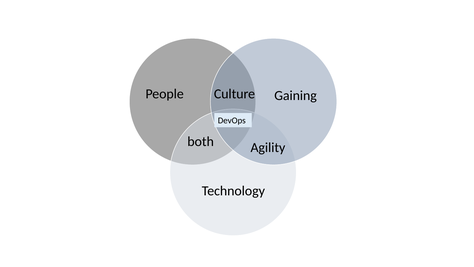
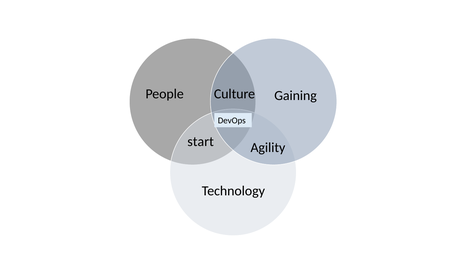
both: both -> start
